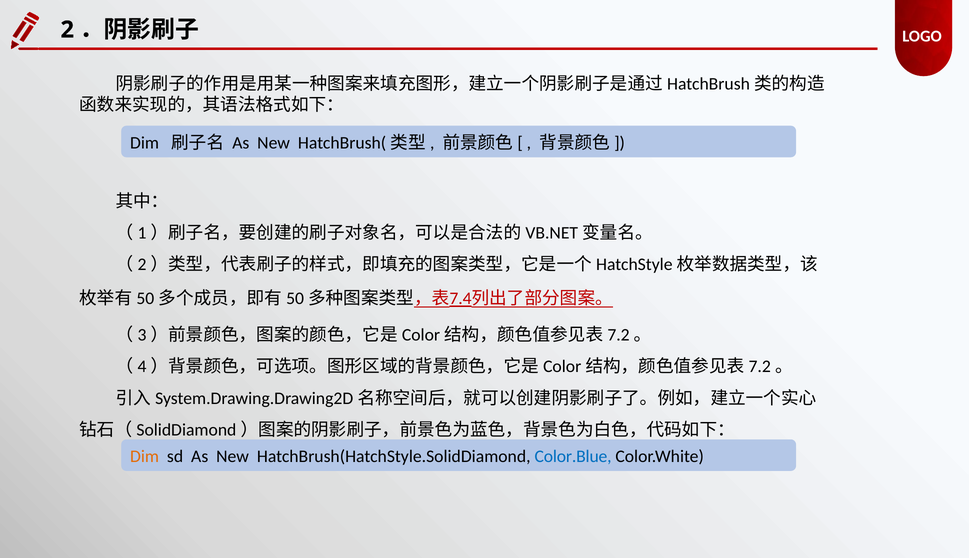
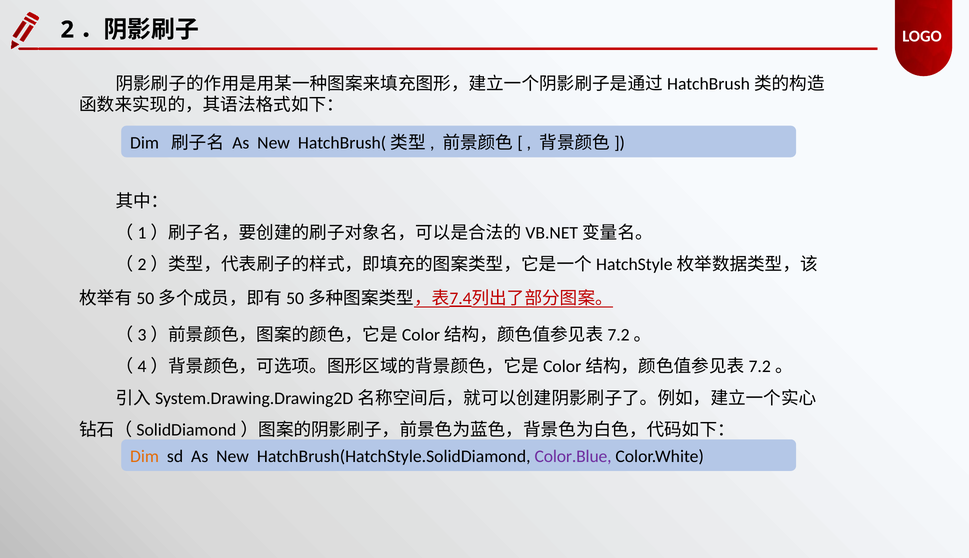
Color.Blue colour: blue -> purple
